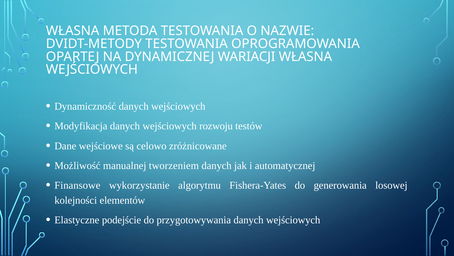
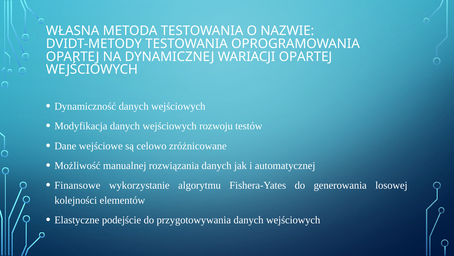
WARIACJI WŁASNA: WŁASNA -> OPARTEJ
tworzeniem: tworzeniem -> rozwiązania
